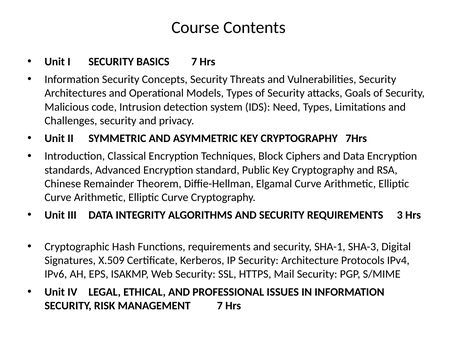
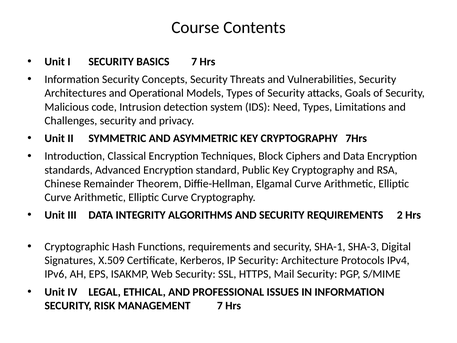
3: 3 -> 2
